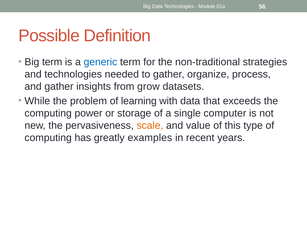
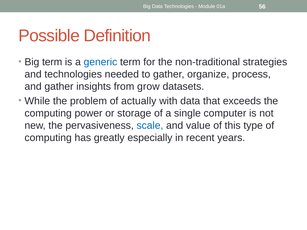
learning: learning -> actually
scale colour: orange -> blue
examples: examples -> especially
